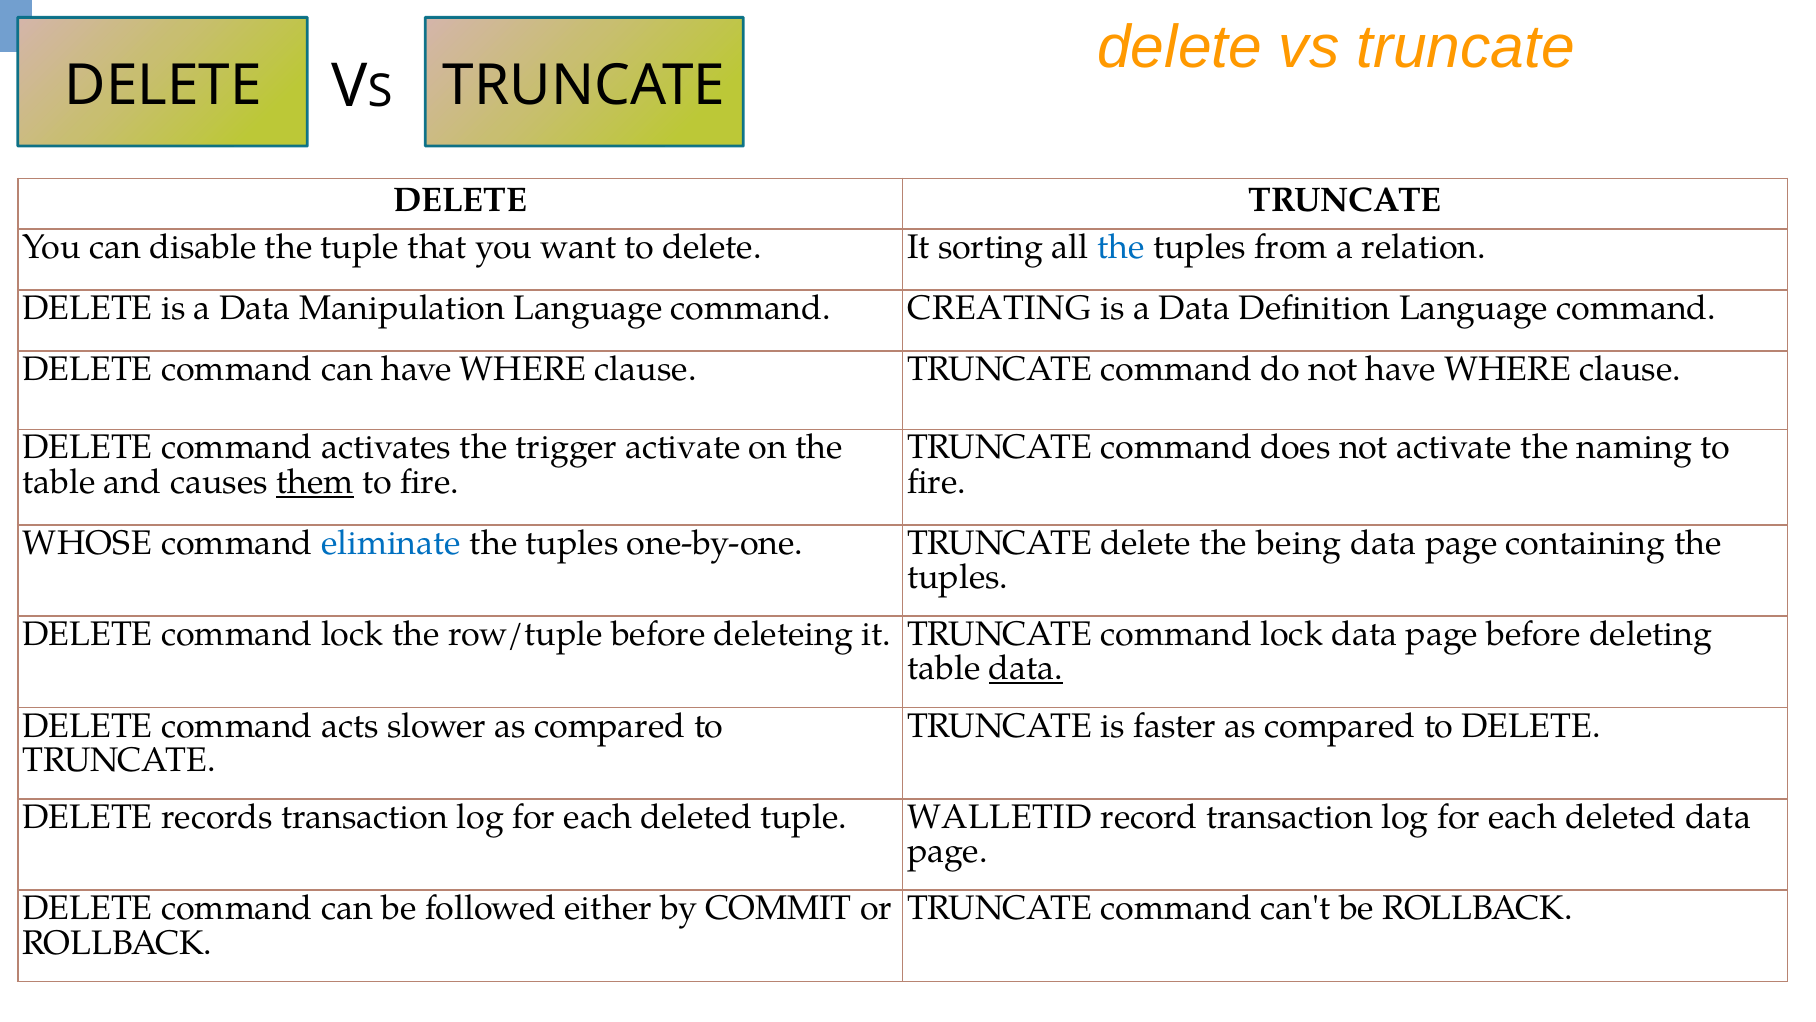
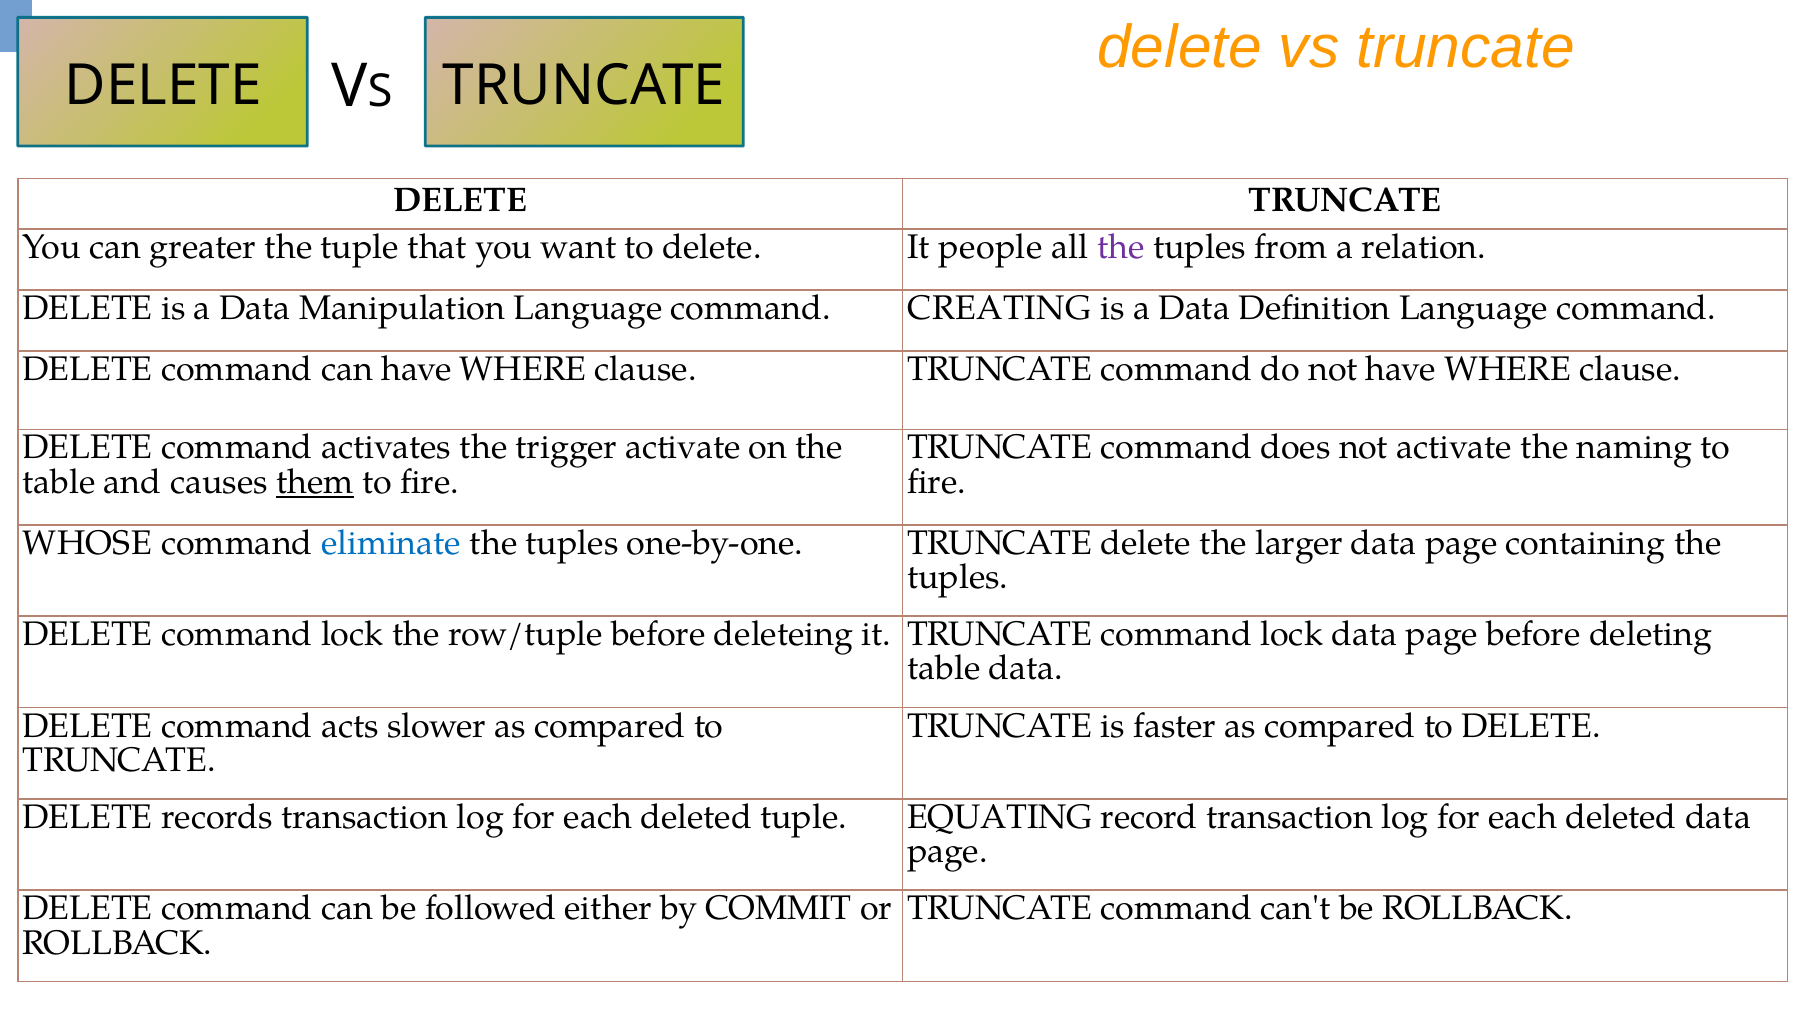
disable: disable -> greater
sorting: sorting -> people
the at (1121, 247) colour: blue -> purple
being: being -> larger
data at (1026, 668) underline: present -> none
WALLETID: WALLETID -> EQUATING
